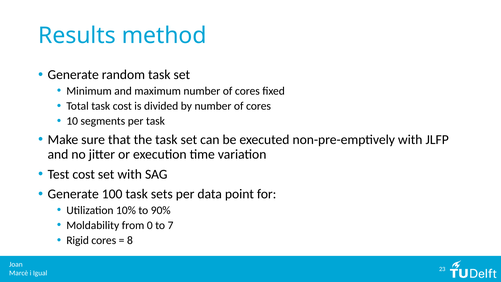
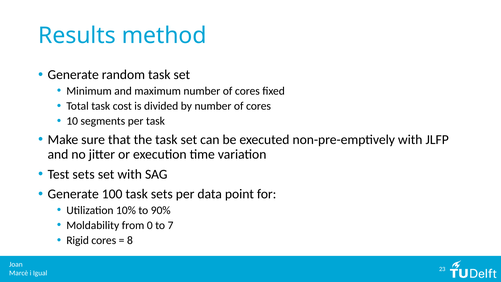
Test cost: cost -> sets
